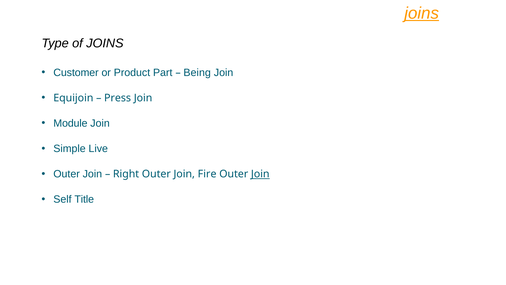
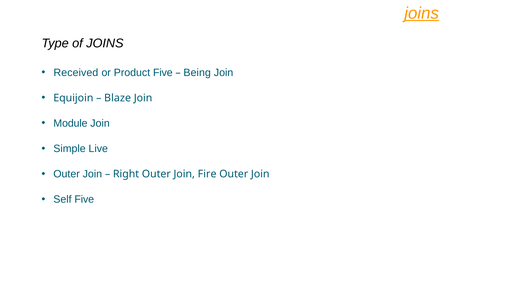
Customer: Customer -> Received
Product Part: Part -> Five
Press: Press -> Blaze
Join at (260, 174) underline: present -> none
Self Title: Title -> Five
